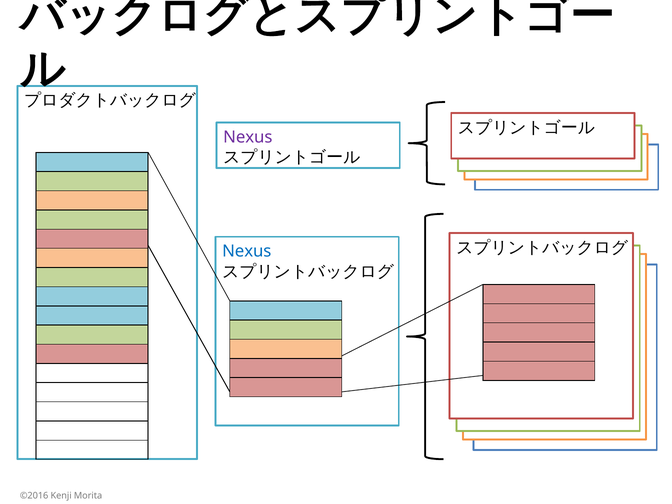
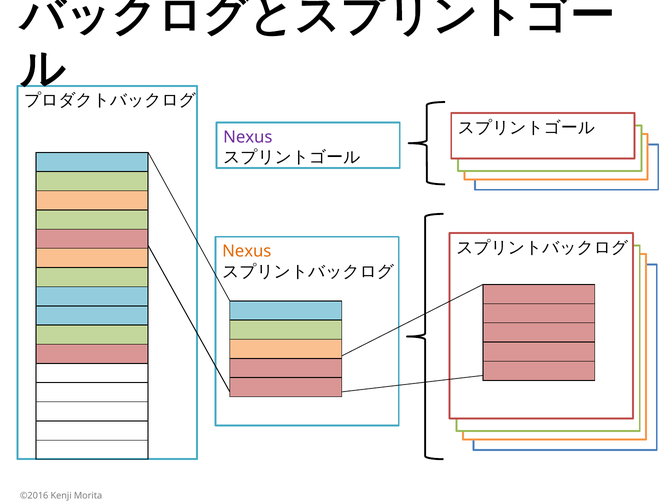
Nexus at (247, 251) colour: blue -> orange
